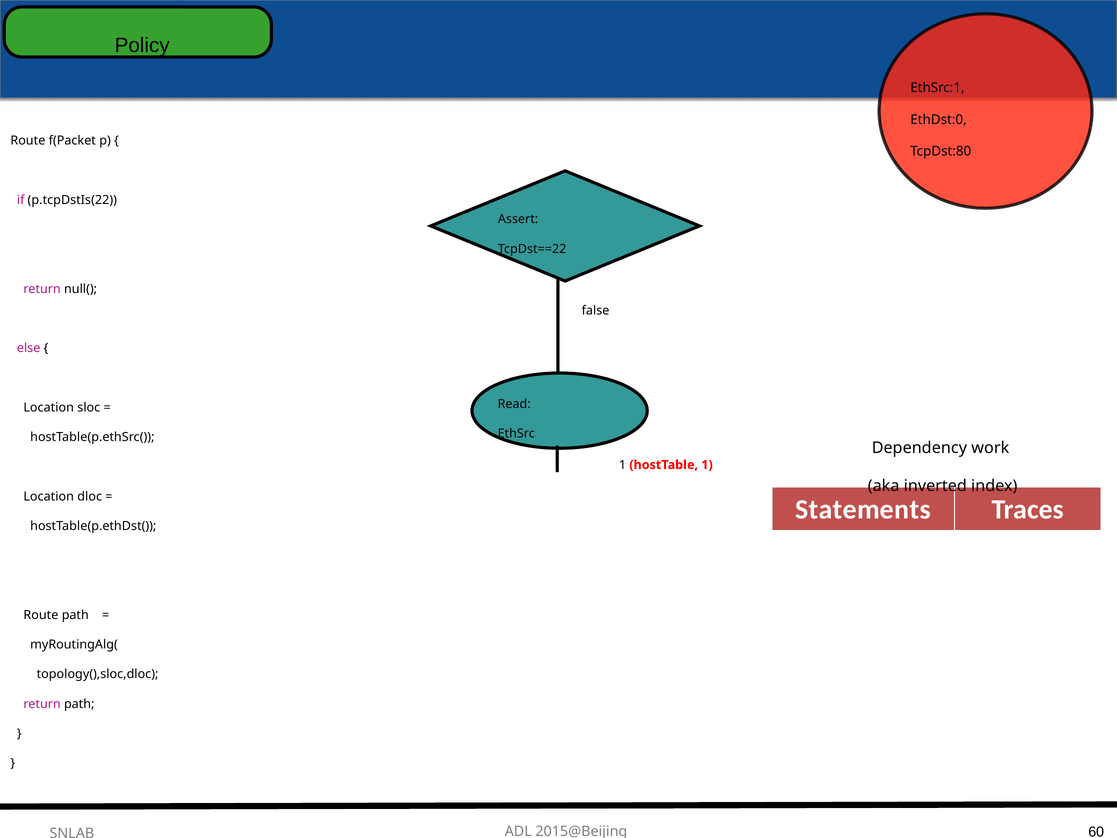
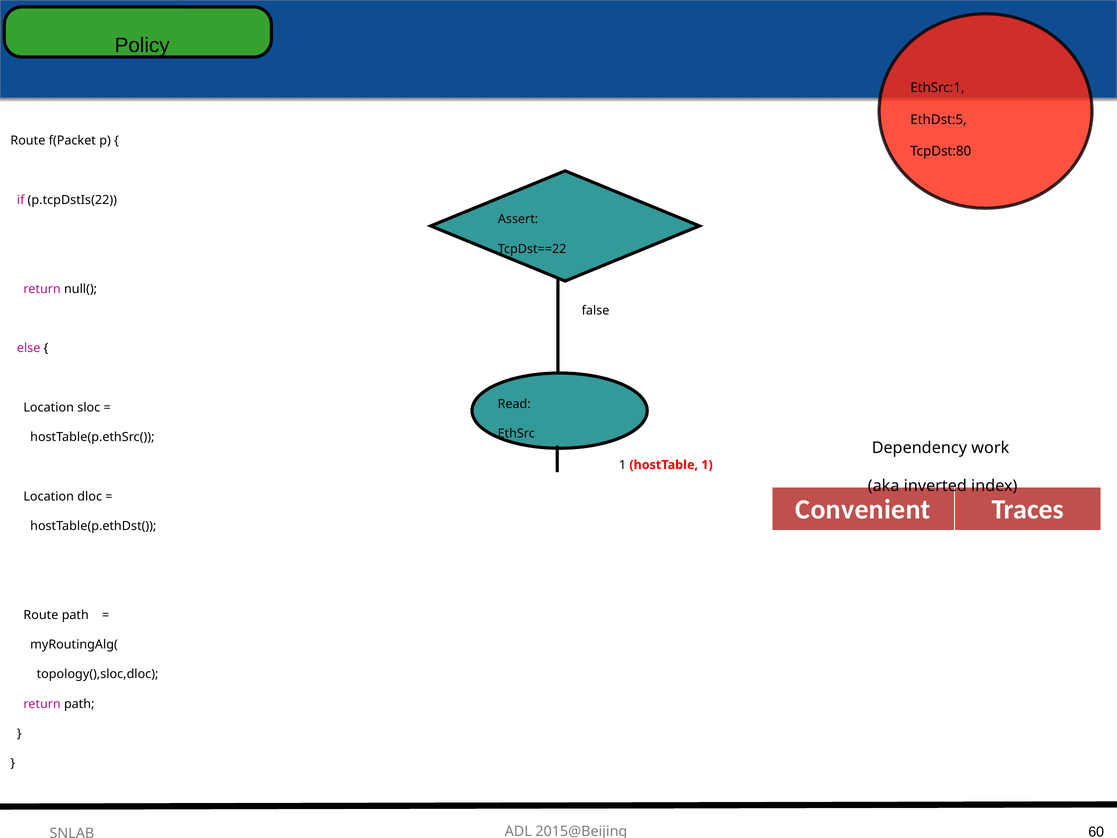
EthDst:0: EthDst:0 -> EthDst:5
Statements: Statements -> Convenient
